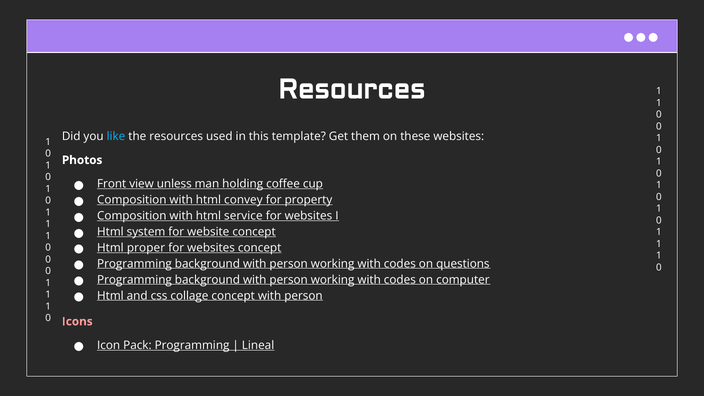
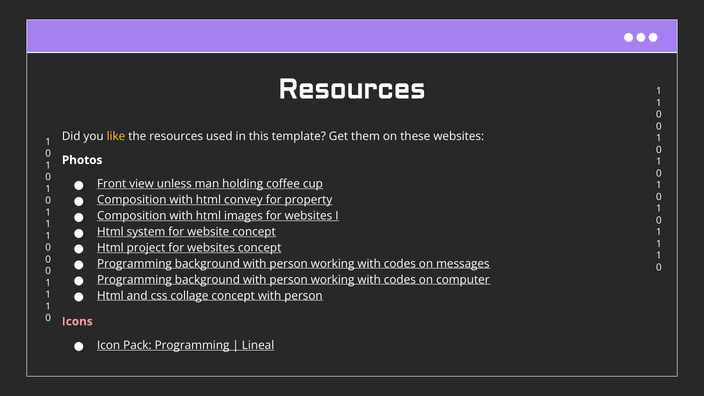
like colour: light blue -> yellow
service: service -> images
proper: proper -> project
questions: questions -> messages
